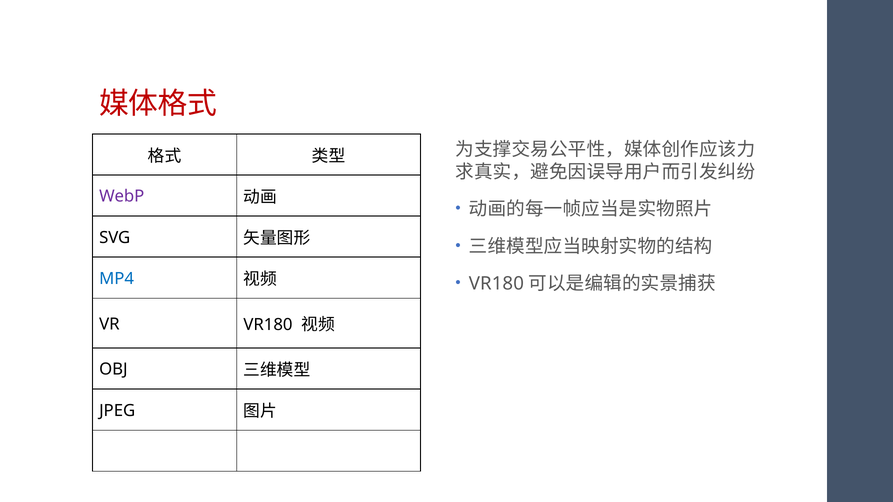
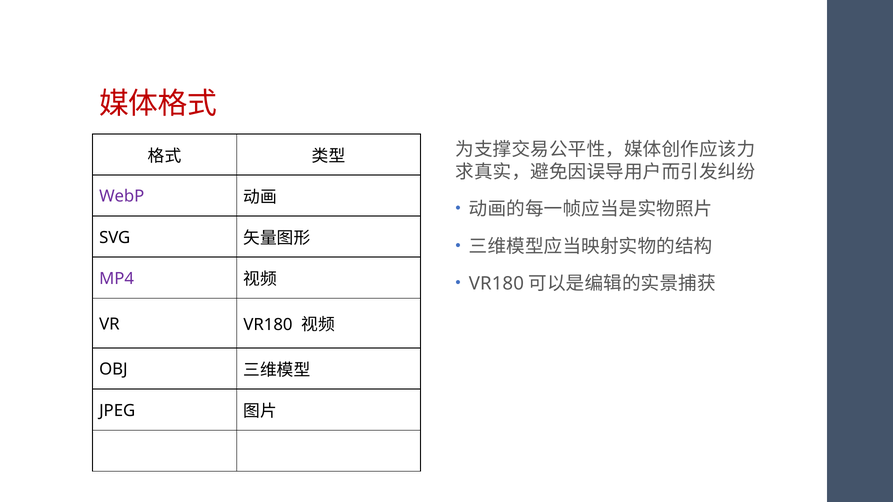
MP4 colour: blue -> purple
